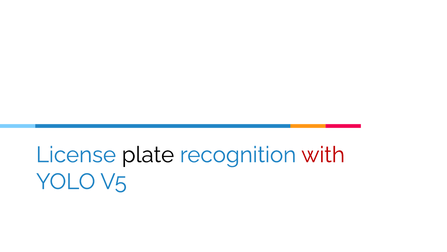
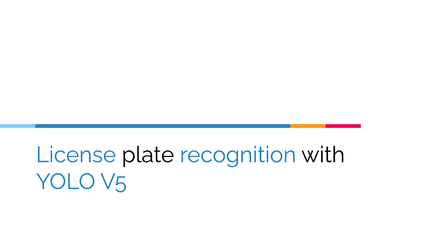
with colour: red -> black
